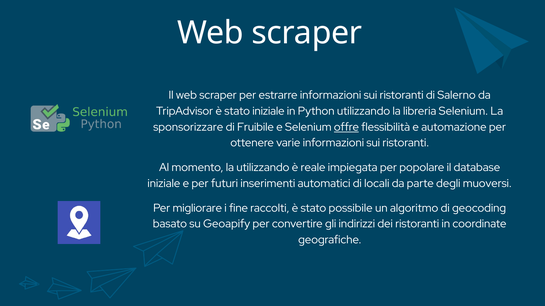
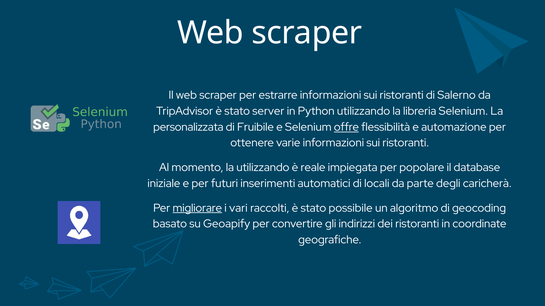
stato iniziale: iniziale -> server
sponsorizzare: sponsorizzare -> personalizzata
muoversi: muoversi -> caricherà
migliorare underline: none -> present
fine: fine -> vari
